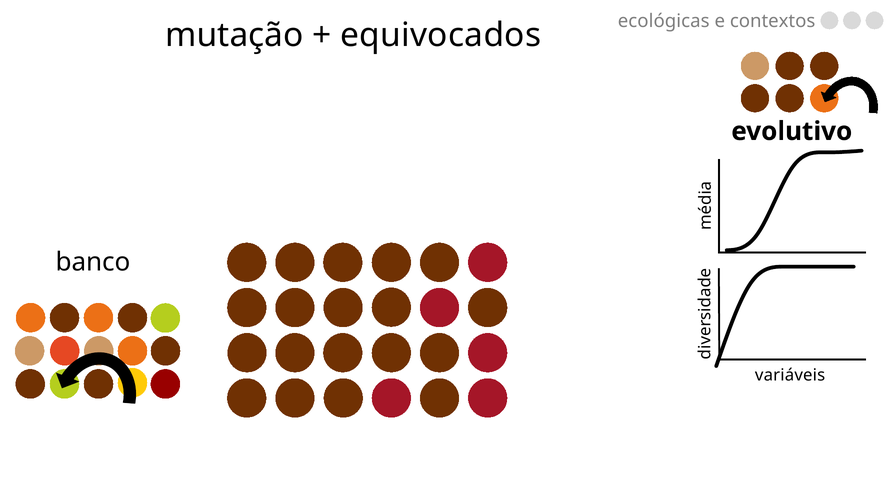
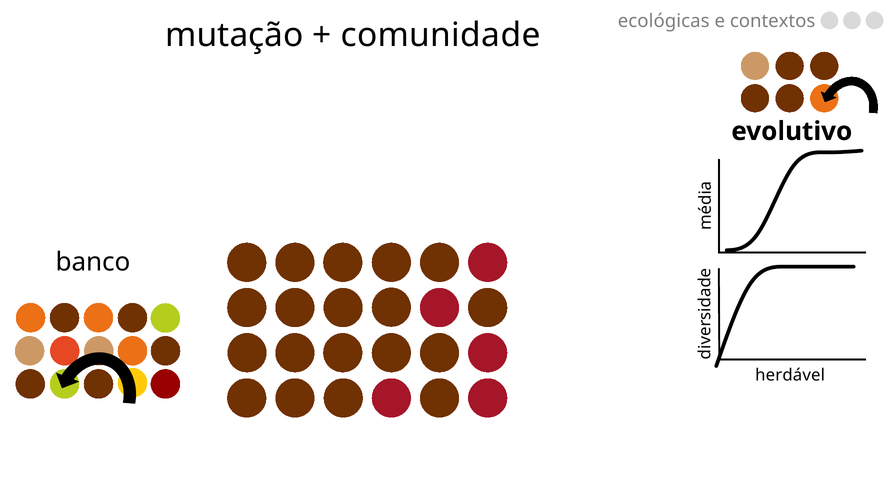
equivocados: equivocados -> comunidade
variáveis: variáveis -> herdável
